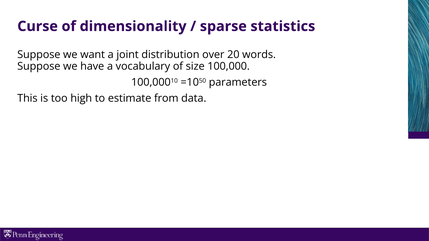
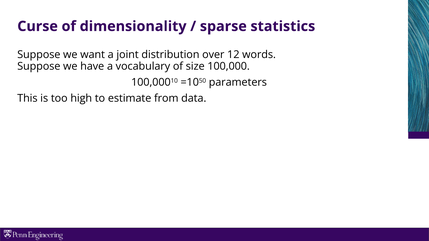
20: 20 -> 12
